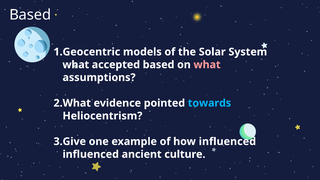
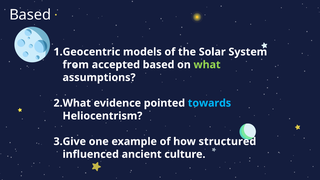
what at (76, 65): what -> from
what at (207, 65) colour: pink -> light green
how influenced: influenced -> structured
